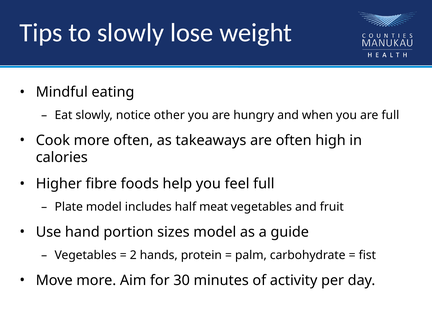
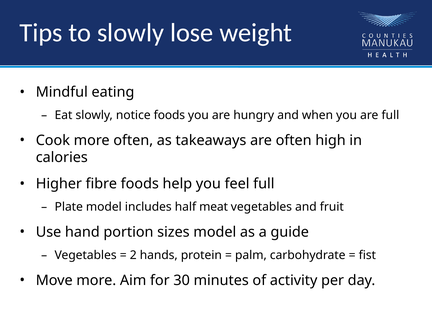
notice other: other -> foods
